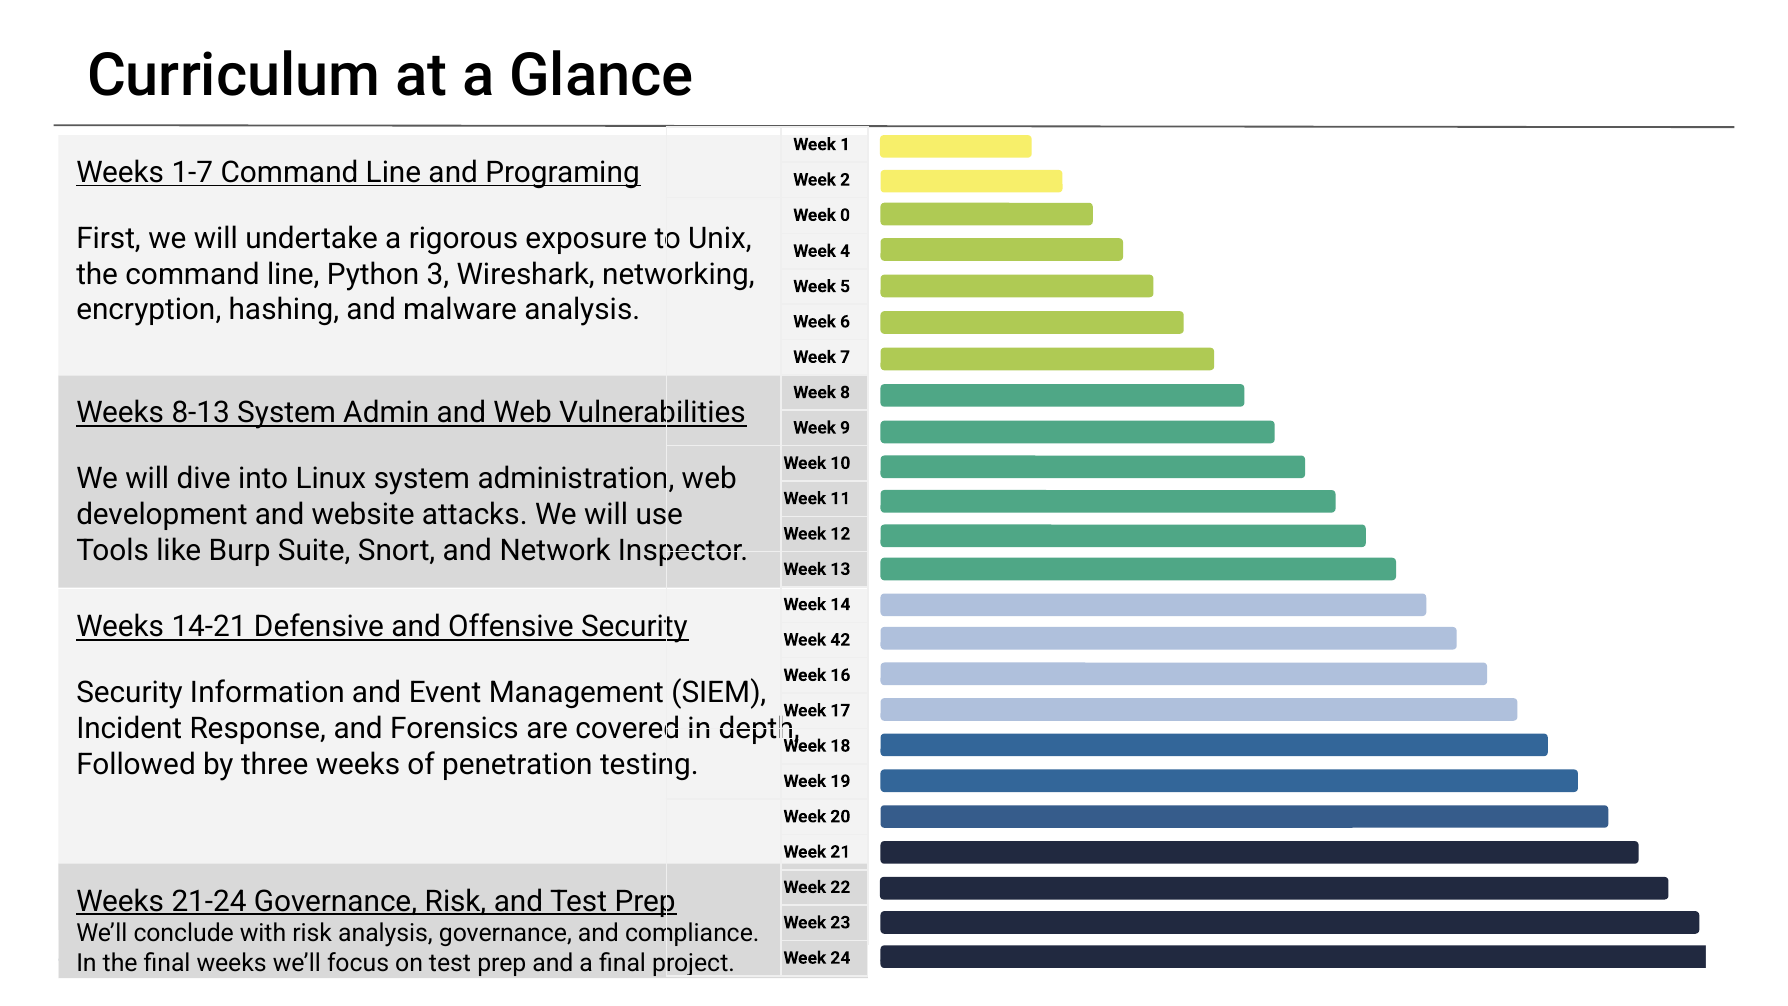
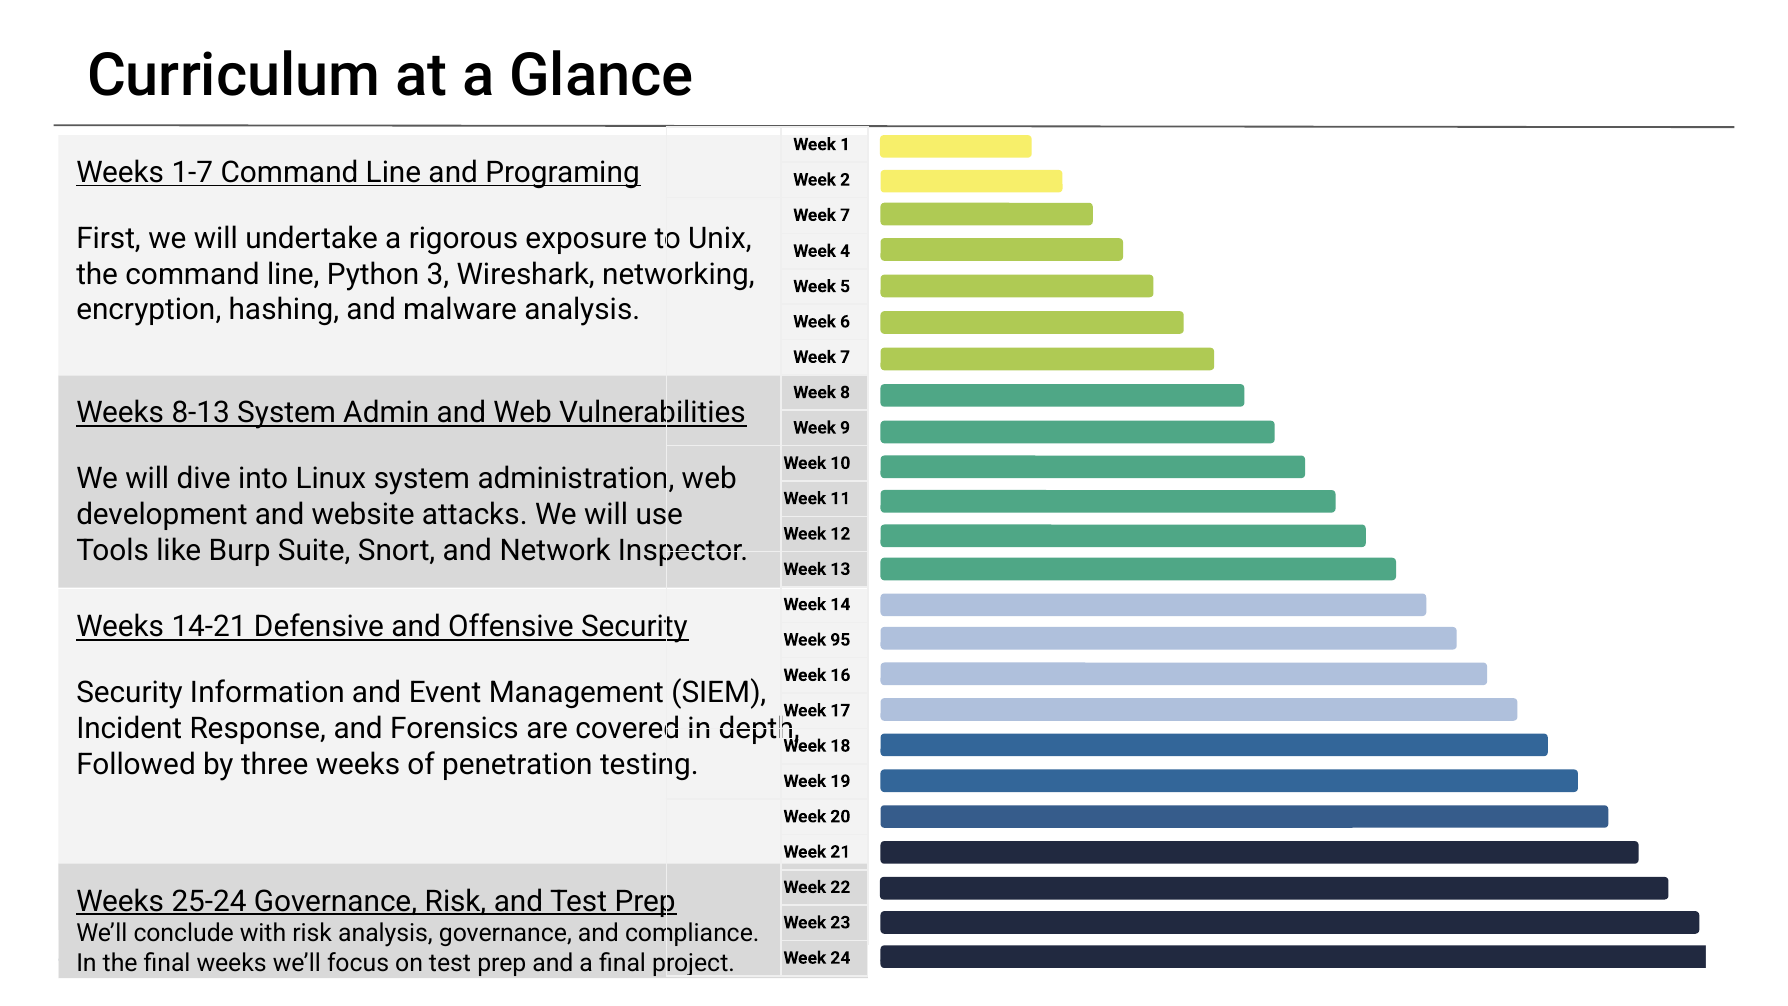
0 at (845, 215): 0 -> 7
42: 42 -> 95
21-24: 21-24 -> 25-24
